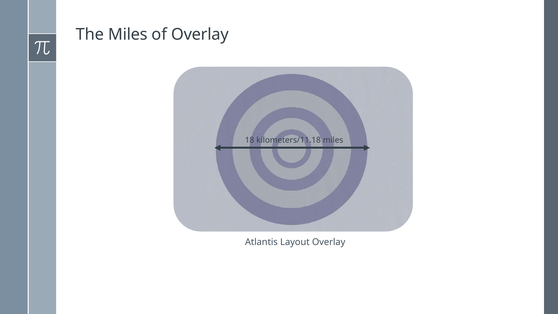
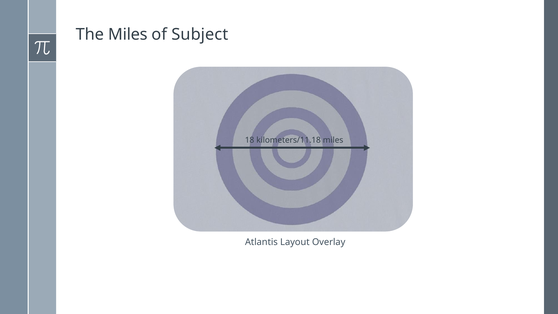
of Overlay: Overlay -> Subject
